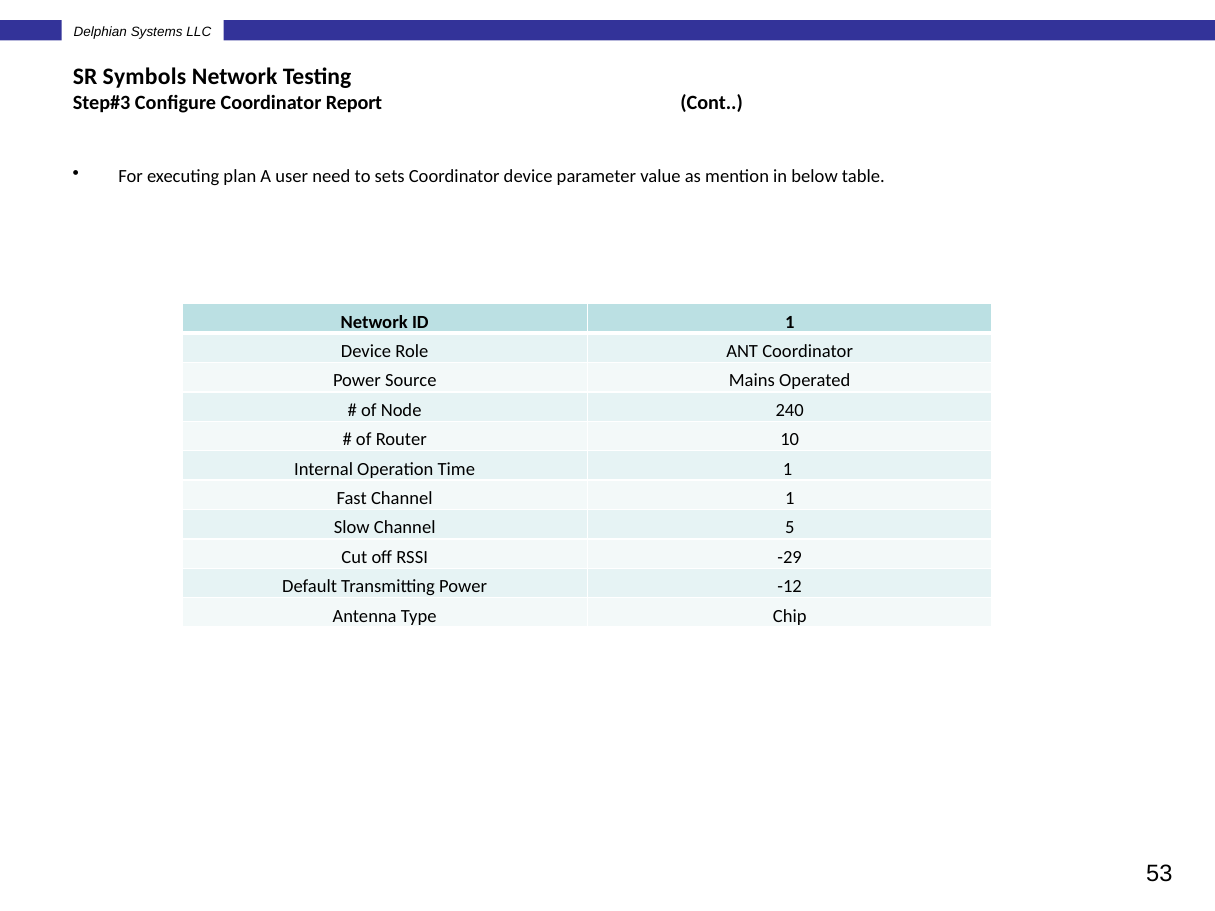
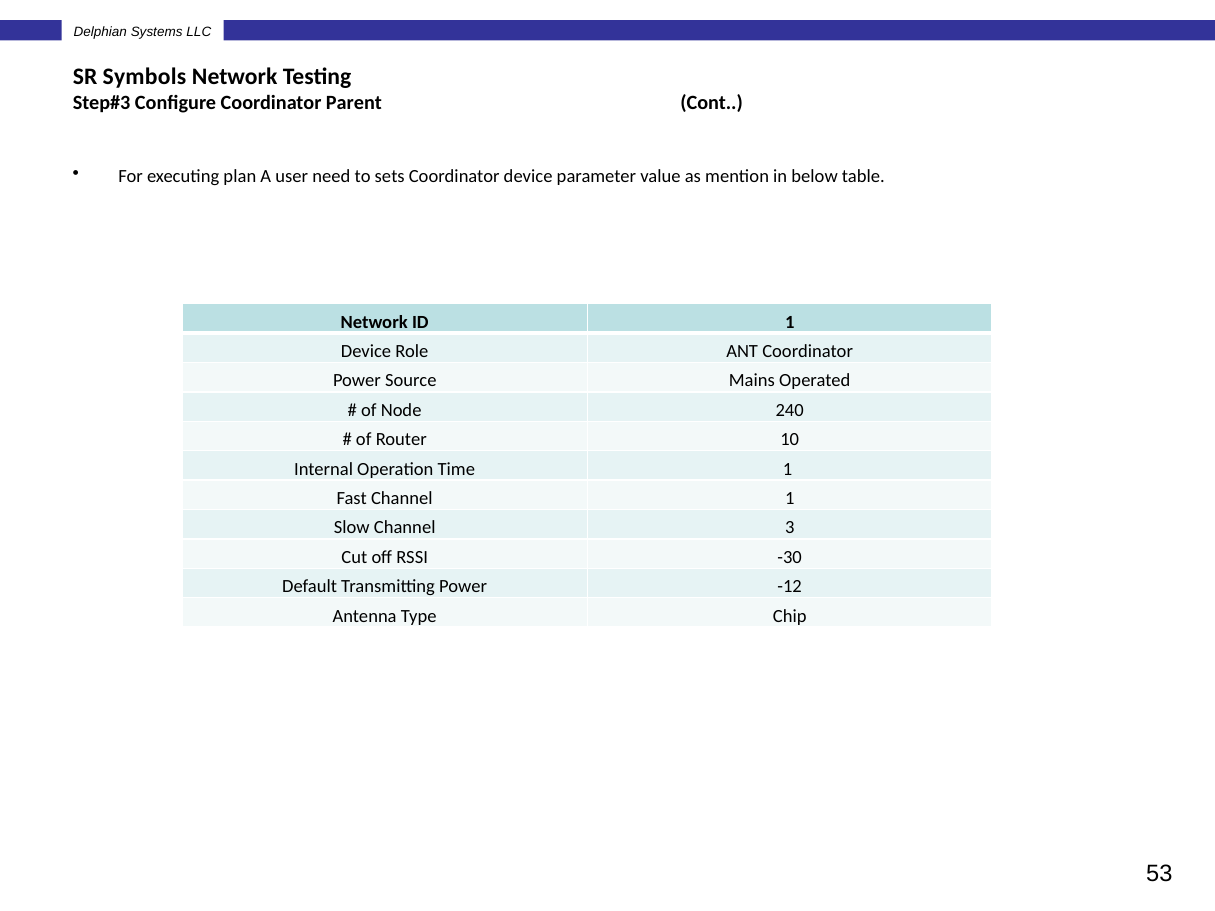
Report: Report -> Parent
5: 5 -> 3
-29: -29 -> -30
